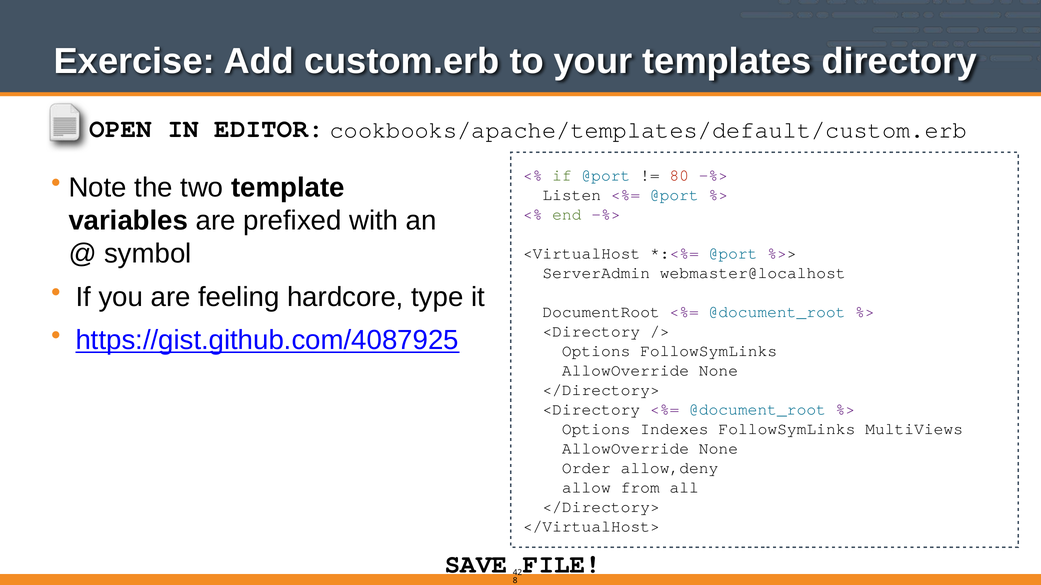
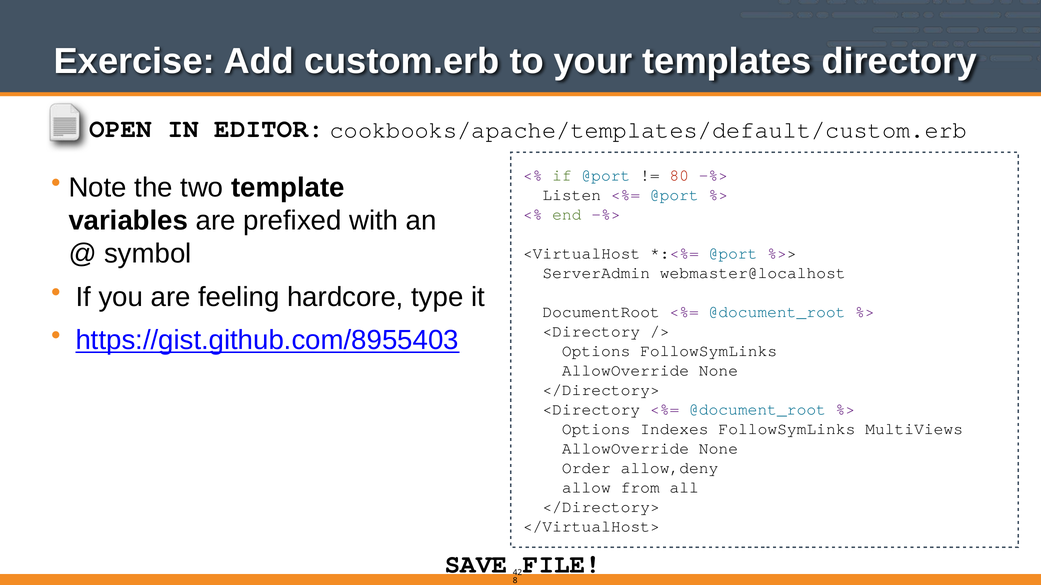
https://gist.github.com/4087925: https://gist.github.com/4087925 -> https://gist.github.com/8955403
